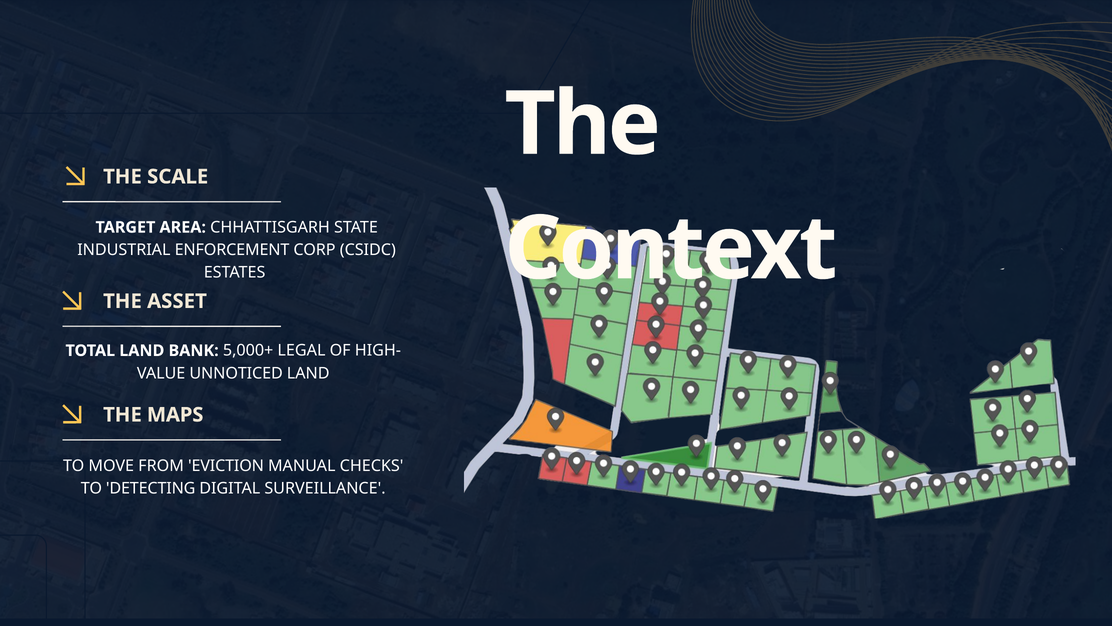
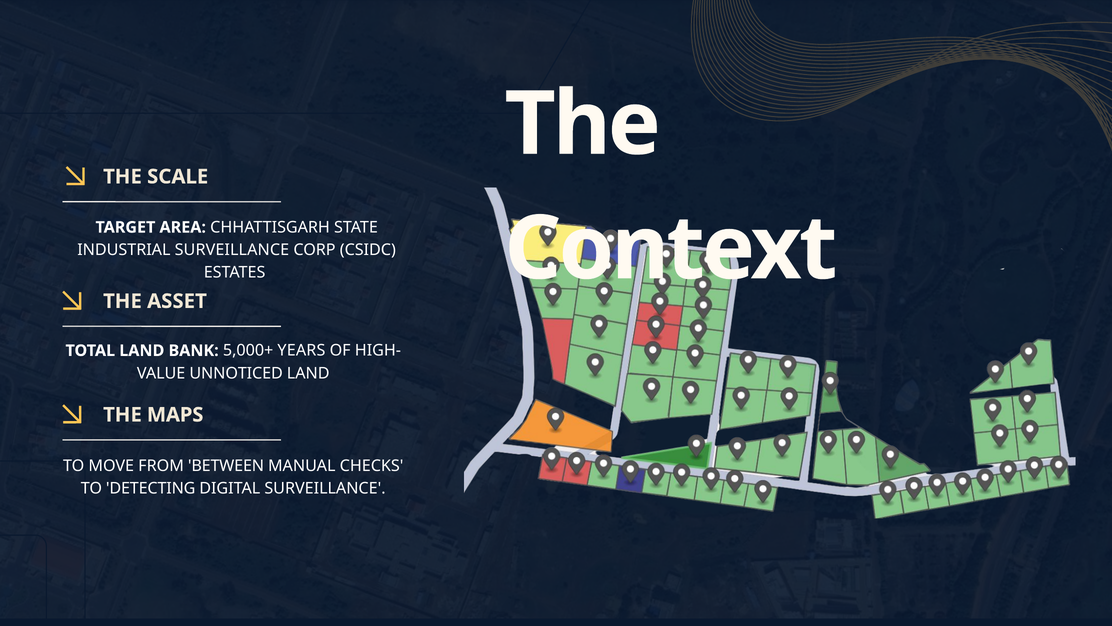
INDUSTRIAL ENFORCEMENT: ENFORCEMENT -> SURVEILLANCE
LEGAL: LEGAL -> YEARS
EVICTION: EVICTION -> BETWEEN
